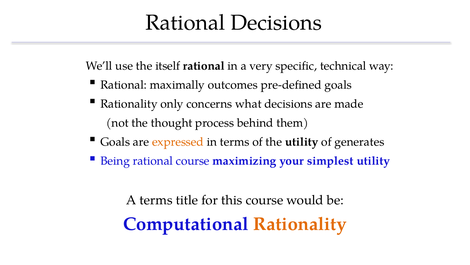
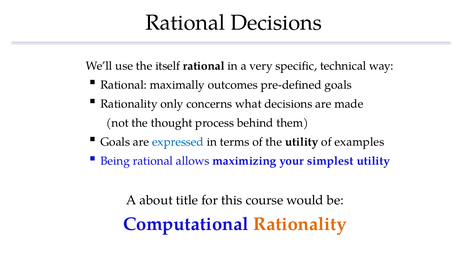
expressed colour: orange -> blue
generates: generates -> examples
rational course: course -> allows
A terms: terms -> about
